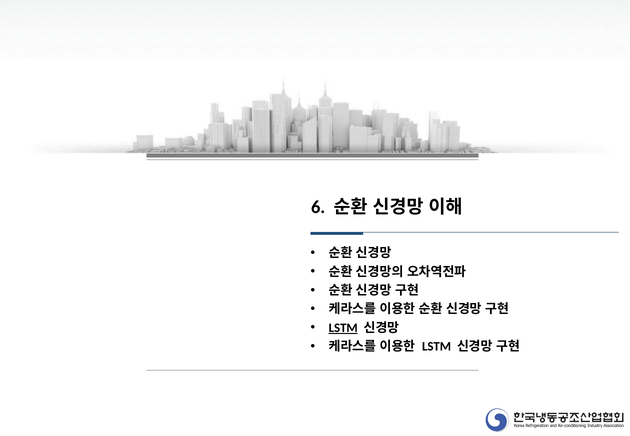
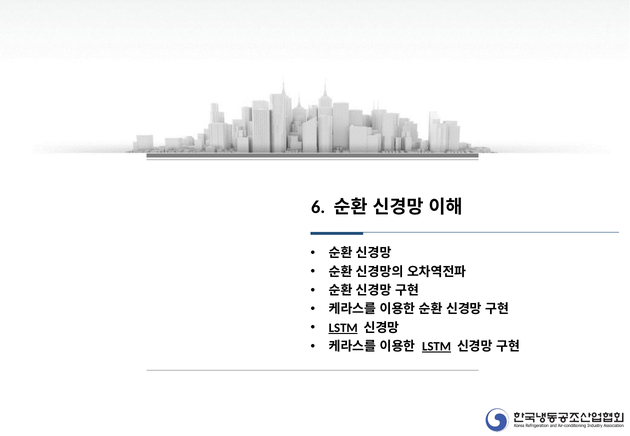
LSTM at (437, 347) underline: none -> present
